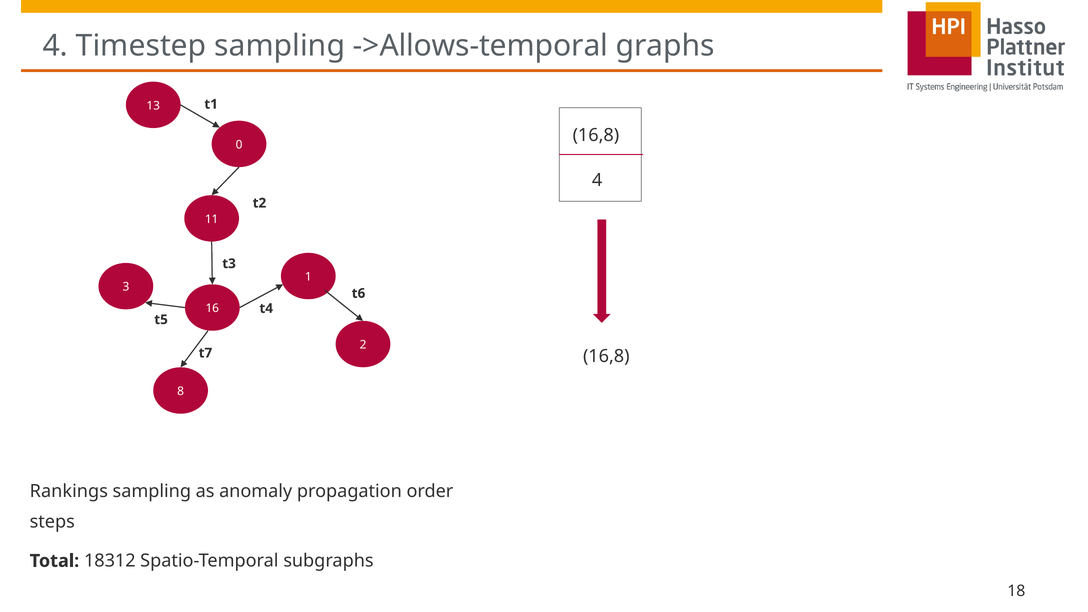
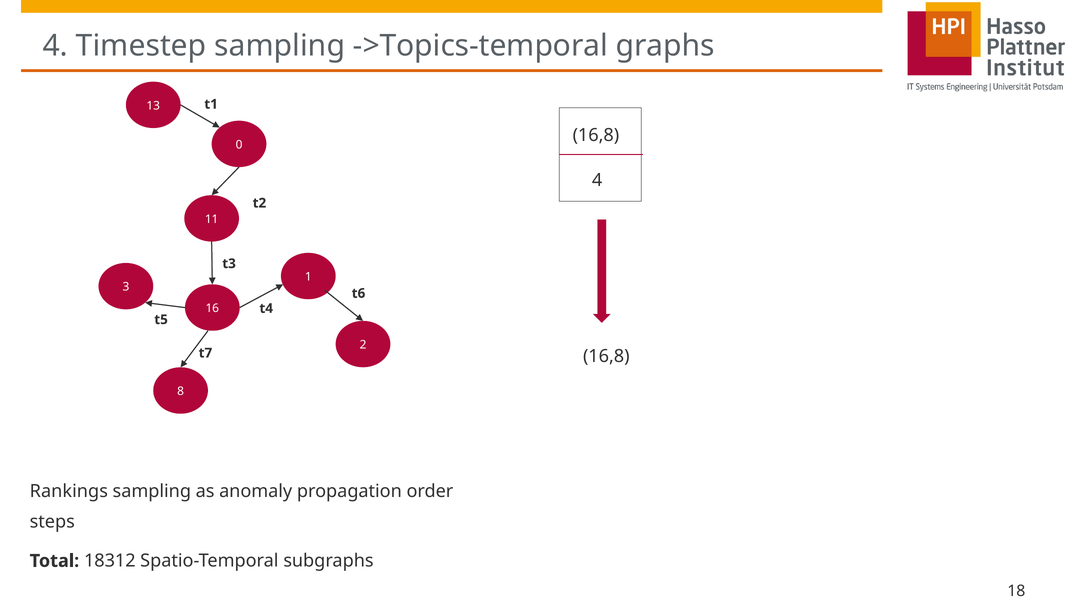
->Allows-temporal: ->Allows-temporal -> ->Topics-temporal
